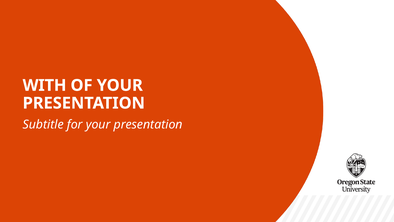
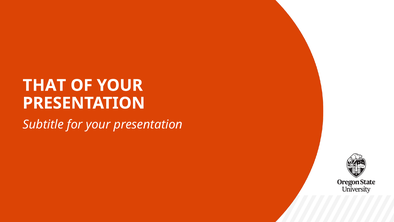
WITH: WITH -> THAT
